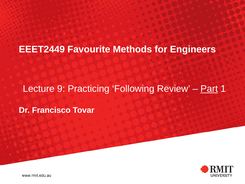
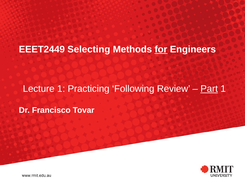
Favourite: Favourite -> Selecting
for underline: none -> present
Lecture 9: 9 -> 1
